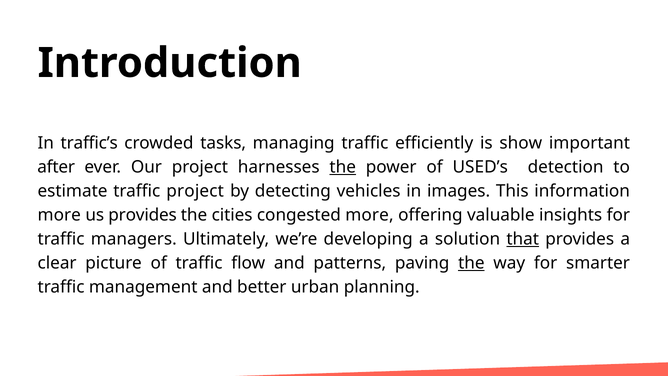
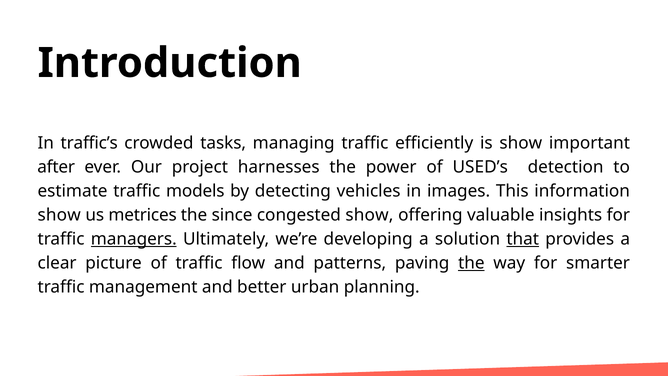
the at (343, 167) underline: present -> none
traffic project: project -> models
more at (59, 215): more -> show
us provides: provides -> metrices
cities: cities -> since
congested more: more -> show
managers underline: none -> present
